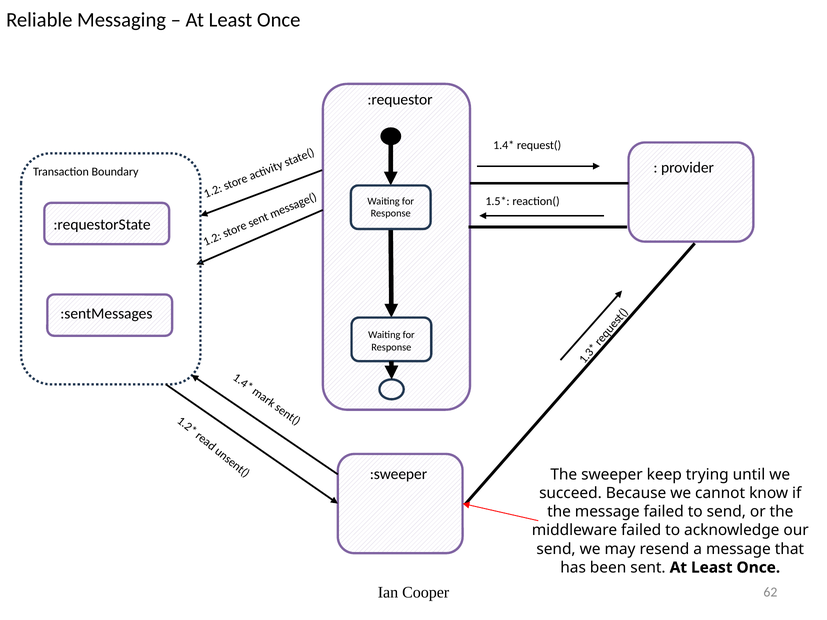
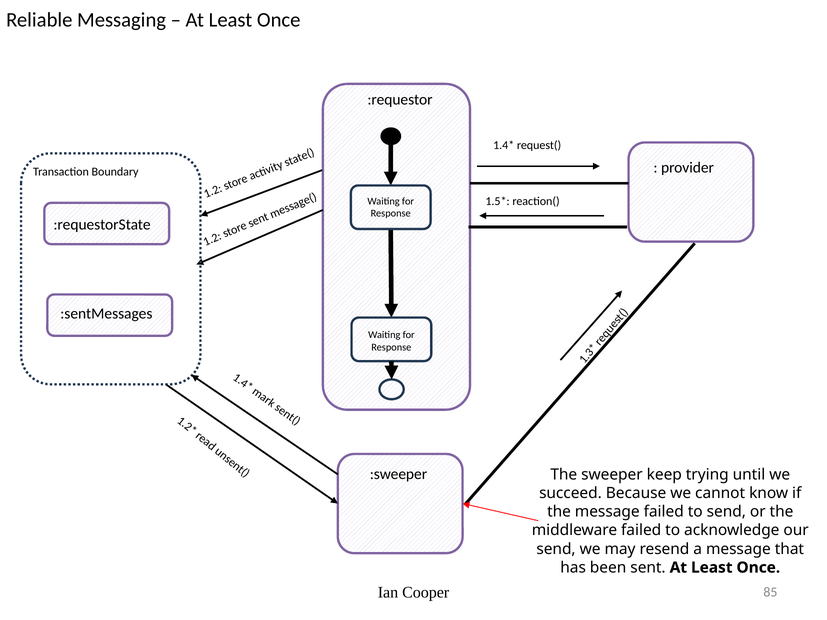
62: 62 -> 85
